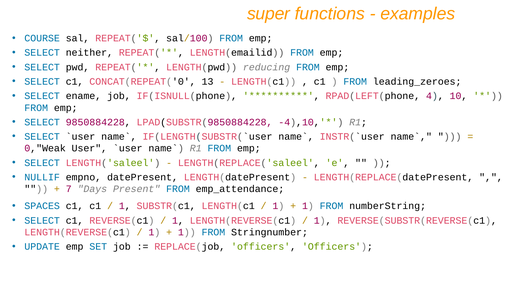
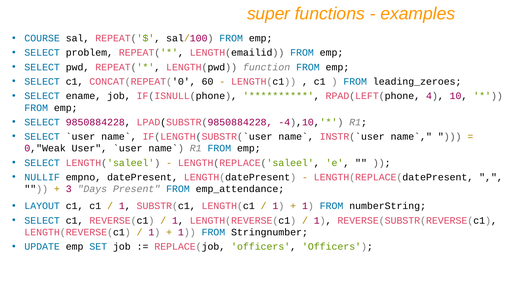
neither: neither -> problem
reducing: reducing -> function
13: 13 -> 60
7: 7 -> 3
SPACES: SPACES -> LAYOUT
